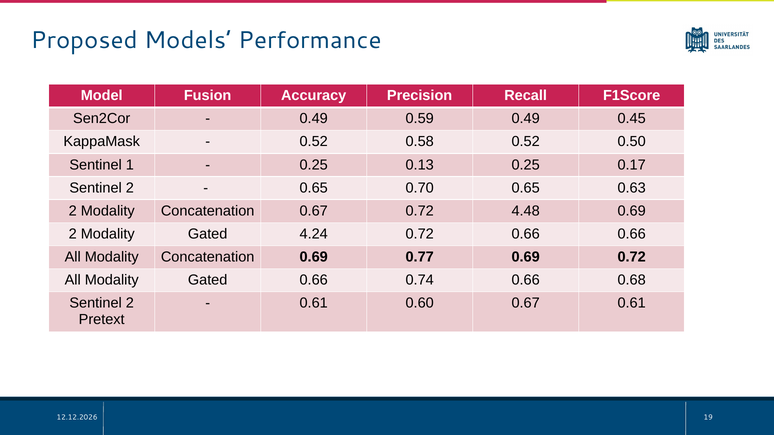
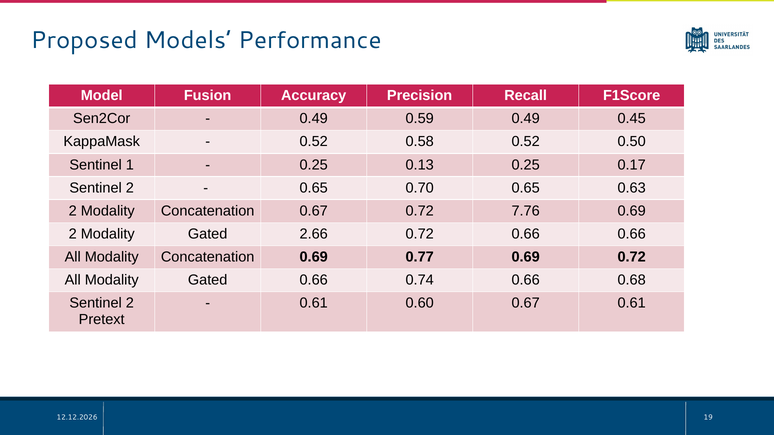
4.48: 4.48 -> 7.76
4.24: 4.24 -> 2.66
